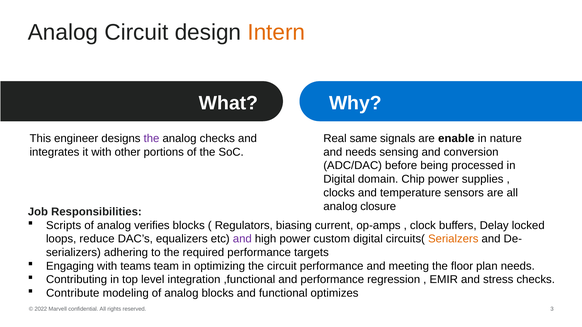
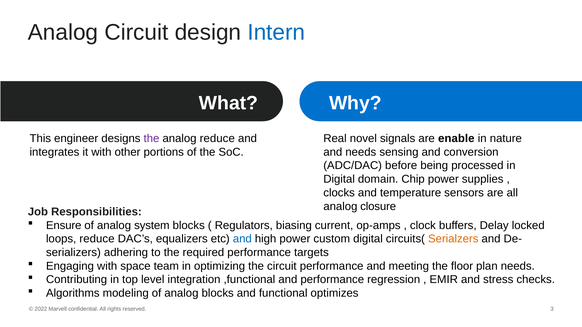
Intern colour: orange -> blue
analog checks: checks -> reduce
same: same -> novel
Scripts: Scripts -> Ensure
verifies: verifies -> system
and at (242, 239) colour: purple -> blue
teams: teams -> space
Contribute: Contribute -> Algorithms
